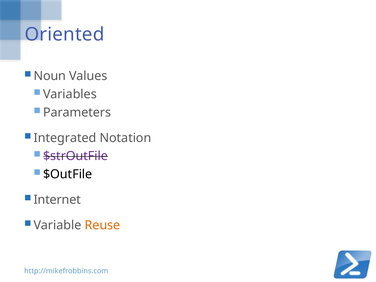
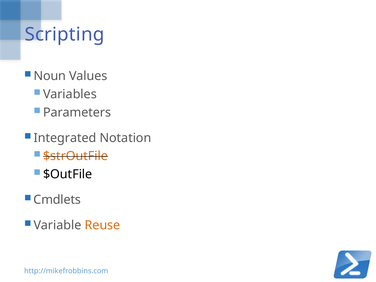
Oriented: Oriented -> Scripting
$strOutFile colour: purple -> orange
Internet: Internet -> Cmdlets
